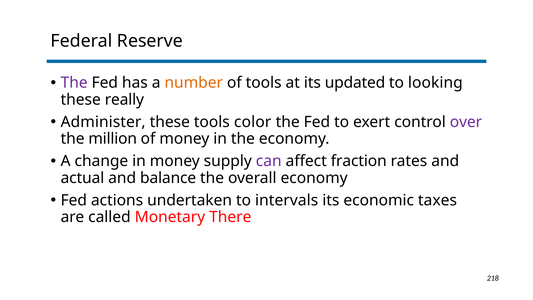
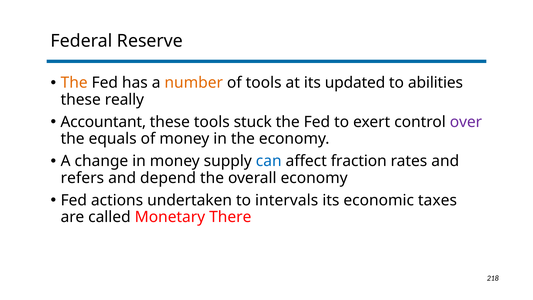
The at (74, 83) colour: purple -> orange
looking: looking -> abilities
Administer: Administer -> Accountant
color: color -> stuck
million: million -> equals
can colour: purple -> blue
actual: actual -> refers
balance: balance -> depend
